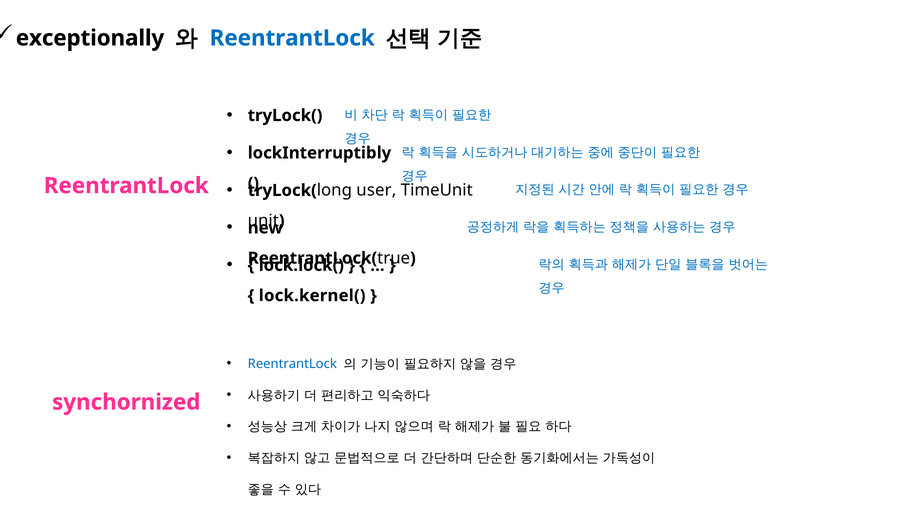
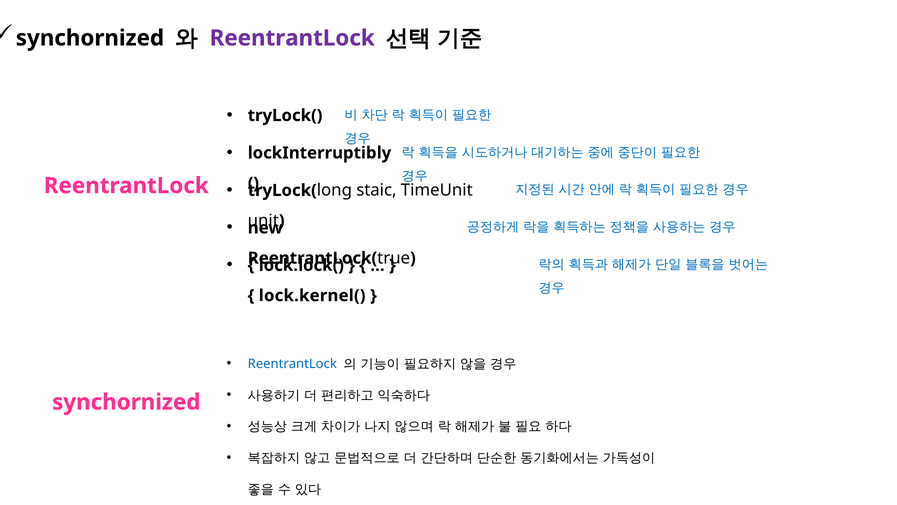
exceptionally at (90, 38): exceptionally -> synchornized
ReentrantLock at (292, 38) colour: blue -> purple
user: user -> staic
